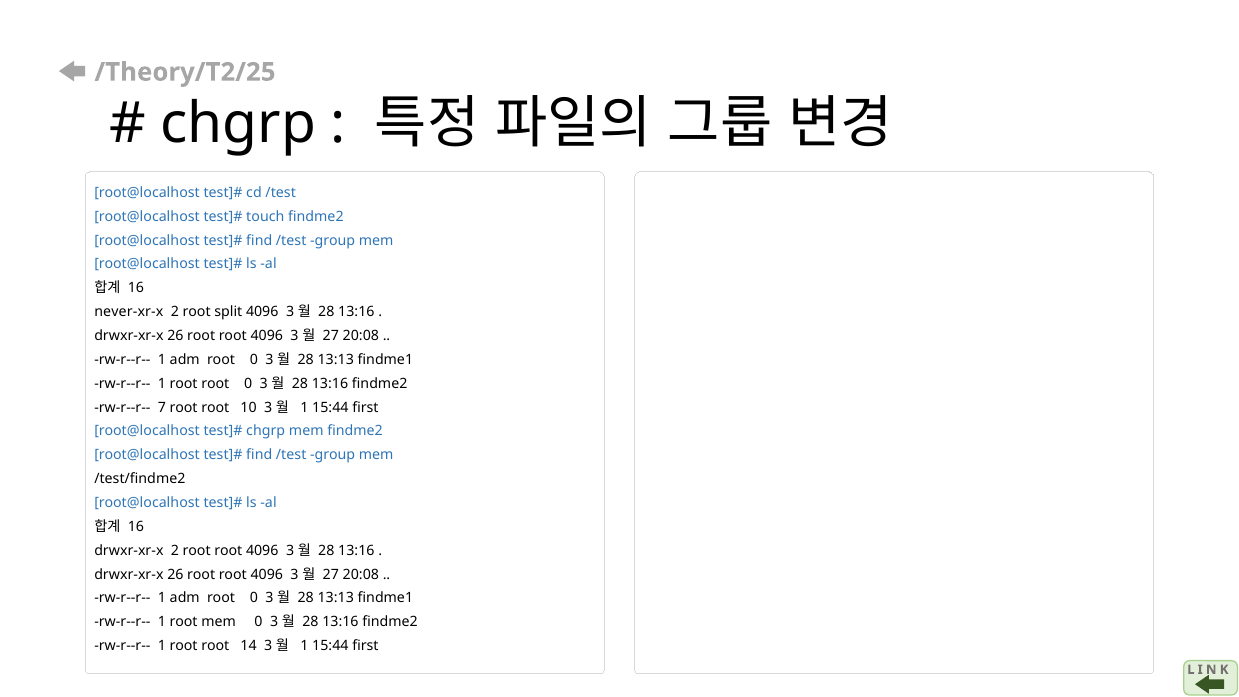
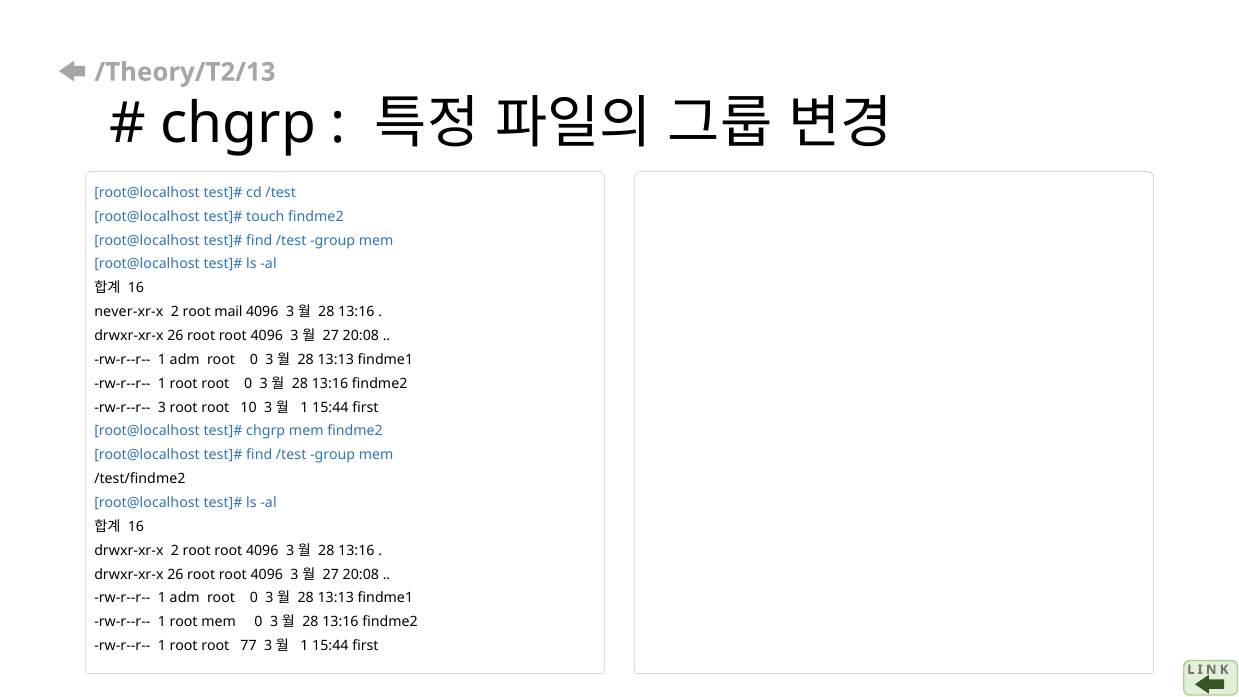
/Theory/T2/25: /Theory/T2/25 -> /Theory/T2/13
split: split -> mail
rw-r--r-- 7: 7 -> 3
14: 14 -> 77
